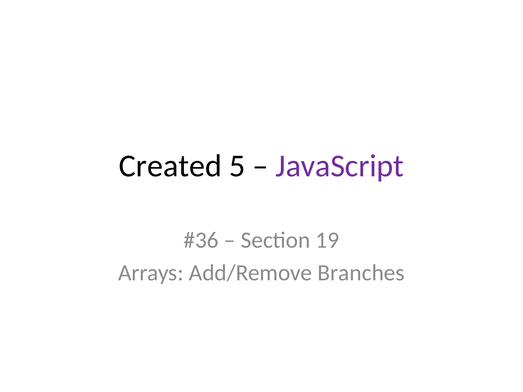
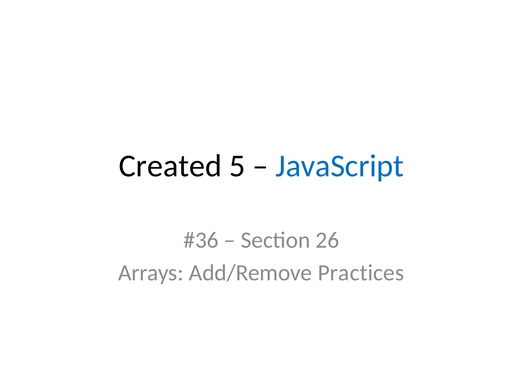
JavaScript colour: purple -> blue
19: 19 -> 26
Branches: Branches -> Practices
